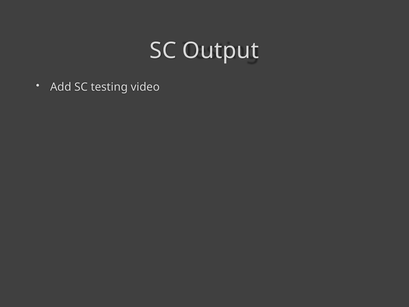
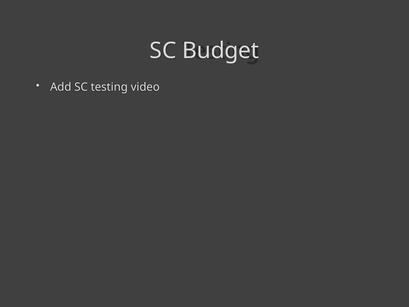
Output: Output -> Budget
